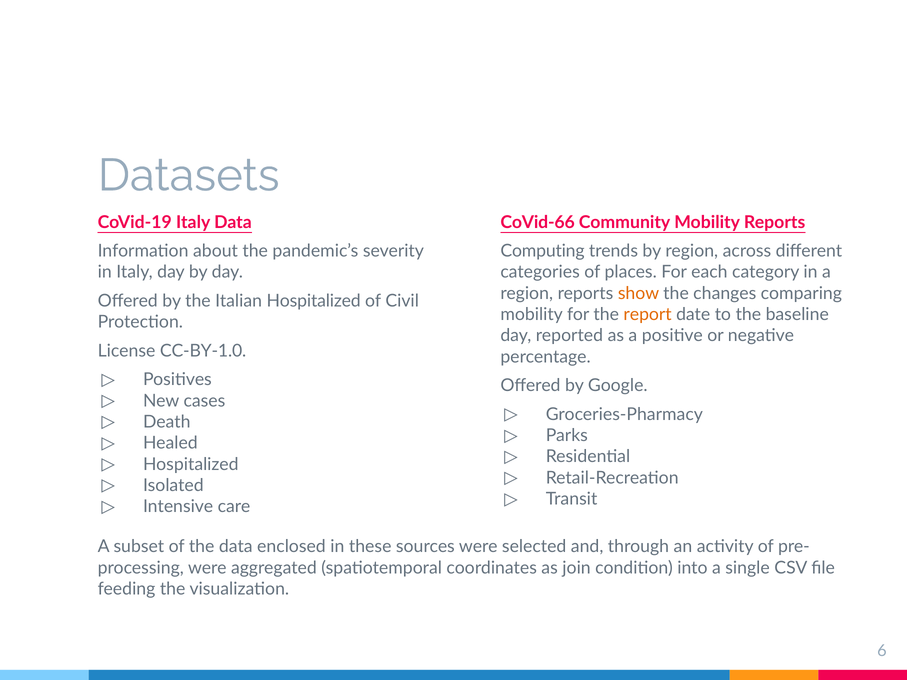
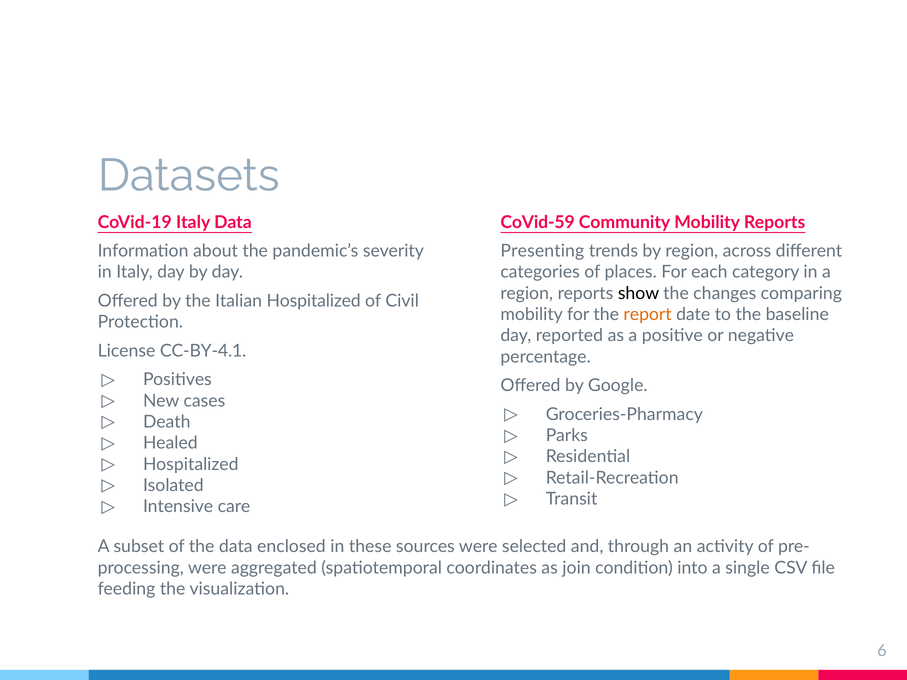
CoVid-66: CoVid-66 -> CoVid-59
Computing: Computing -> Presenting
show colour: orange -> black
CC-BY-1.0: CC-BY-1.0 -> CC-BY-4.1
